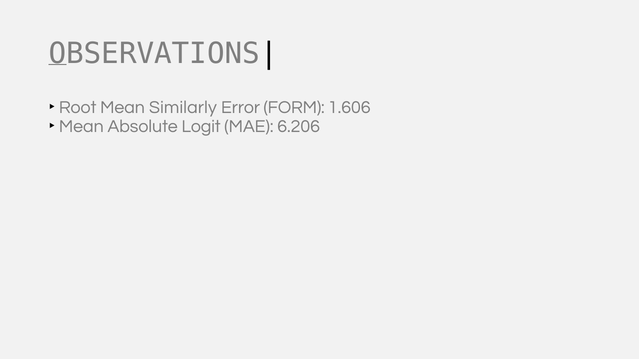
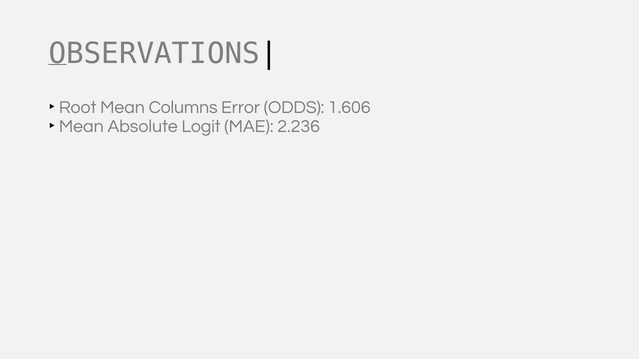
Similarly: Similarly -> Columns
FORM: FORM -> ODDS
6.206: 6.206 -> 2.236
